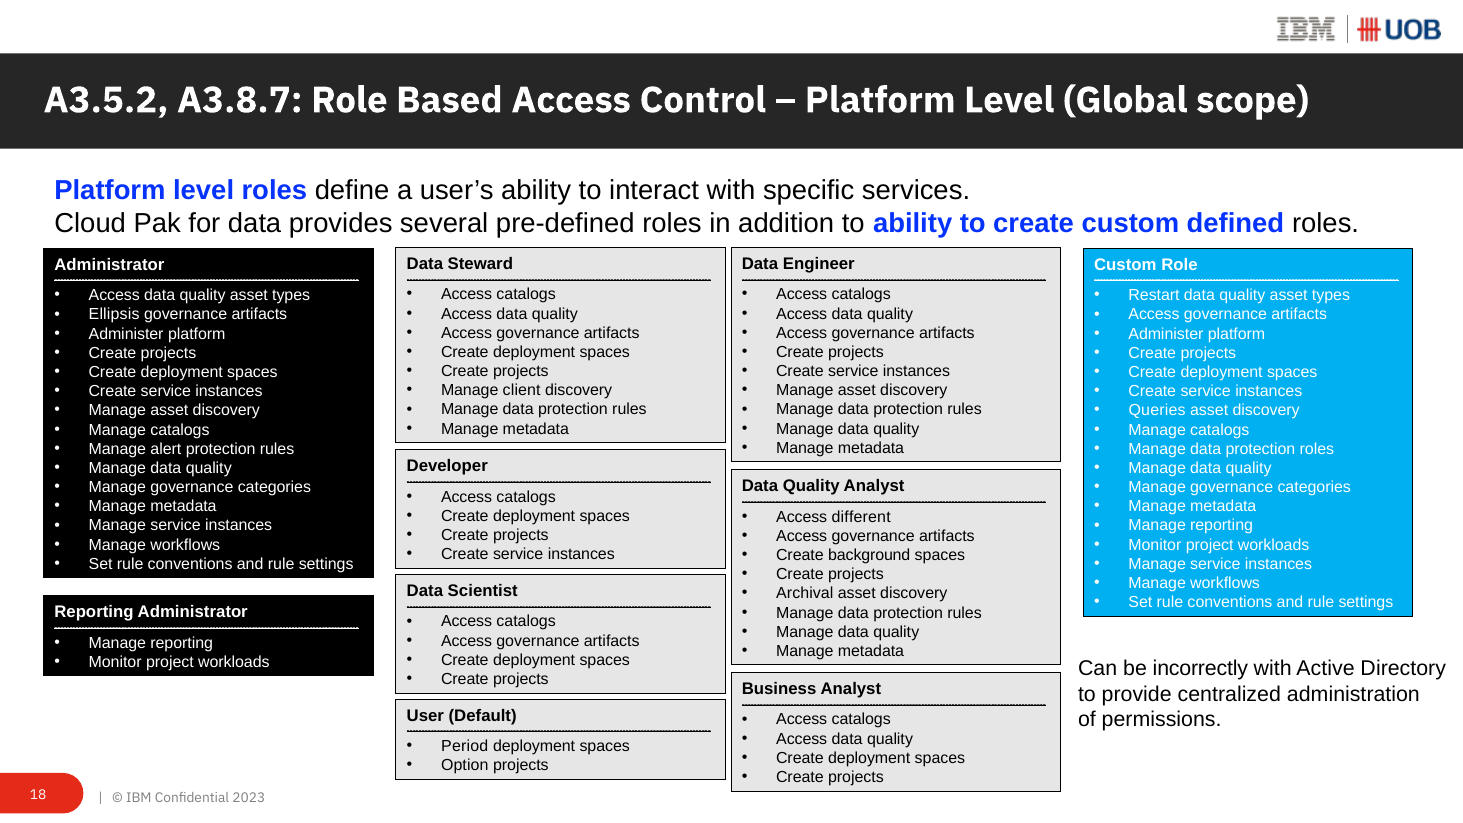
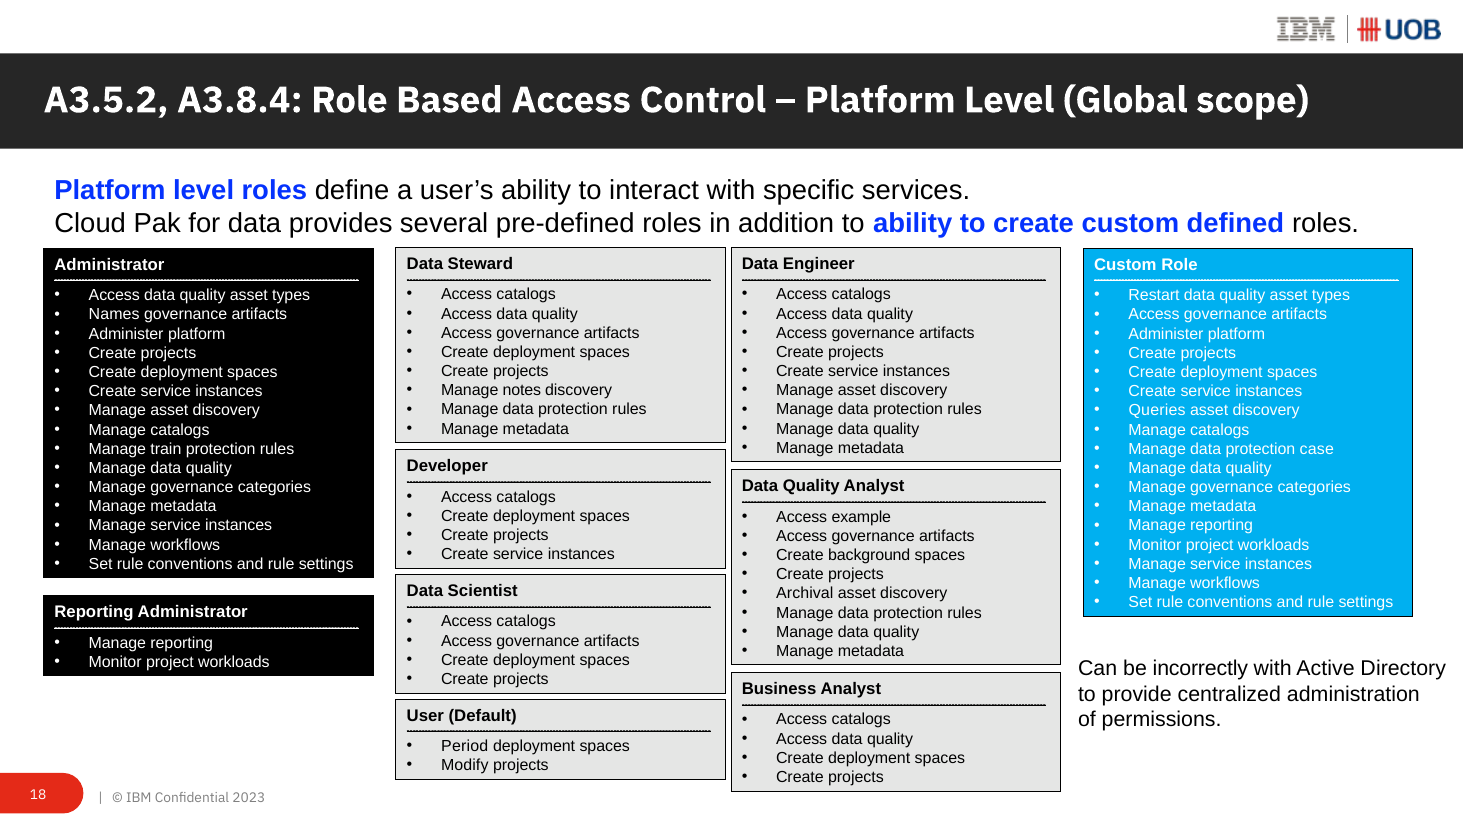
A3.8.7: A3.8.7 -> A3.8.4
Ellipsis: Ellipsis -> Names
client: client -> notes
alert: alert -> train
protection roles: roles -> case
different: different -> example
Option: Option -> Modify
